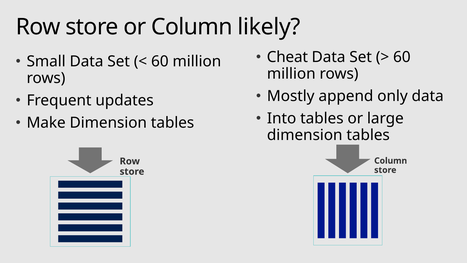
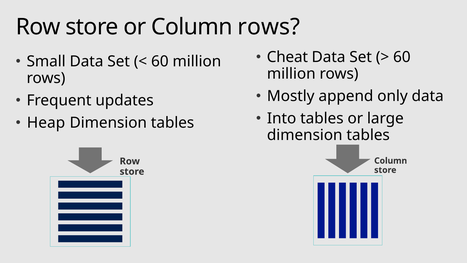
Column likely: likely -> rows
Make: Make -> Heap
